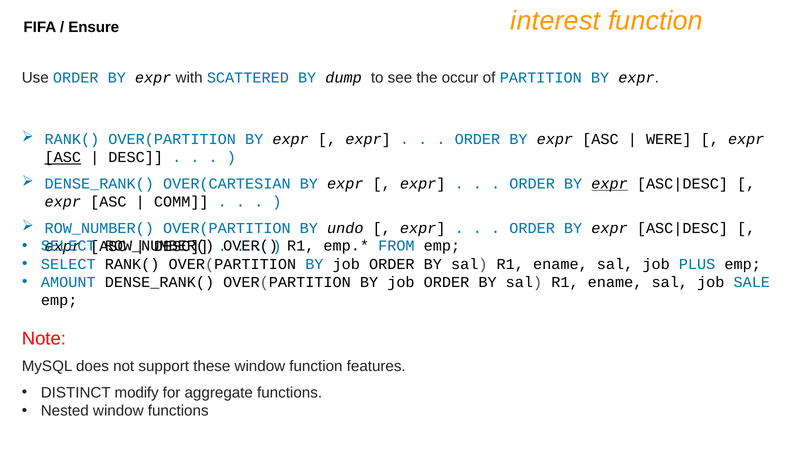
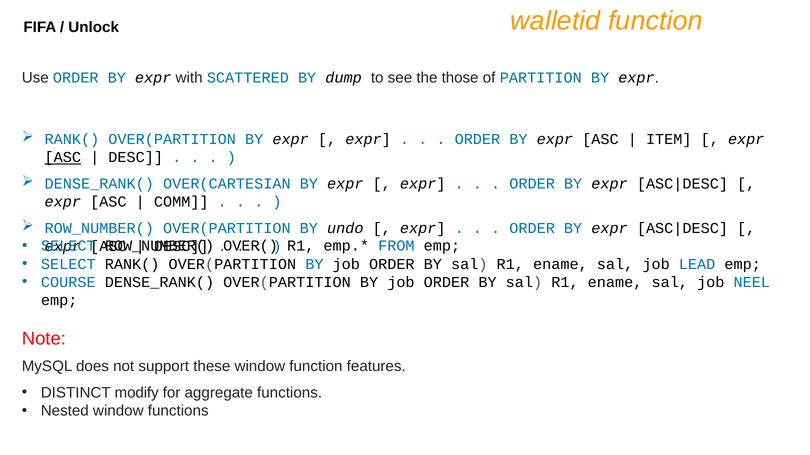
interest: interest -> walletid
Ensure: Ensure -> Unlock
occur: occur -> those
WERE: WERE -> ITEM
expr at (610, 184) underline: present -> none
PLUS: PLUS -> LEAD
AMOUNT: AMOUNT -> COURSE
SALE: SALE -> NEEL
